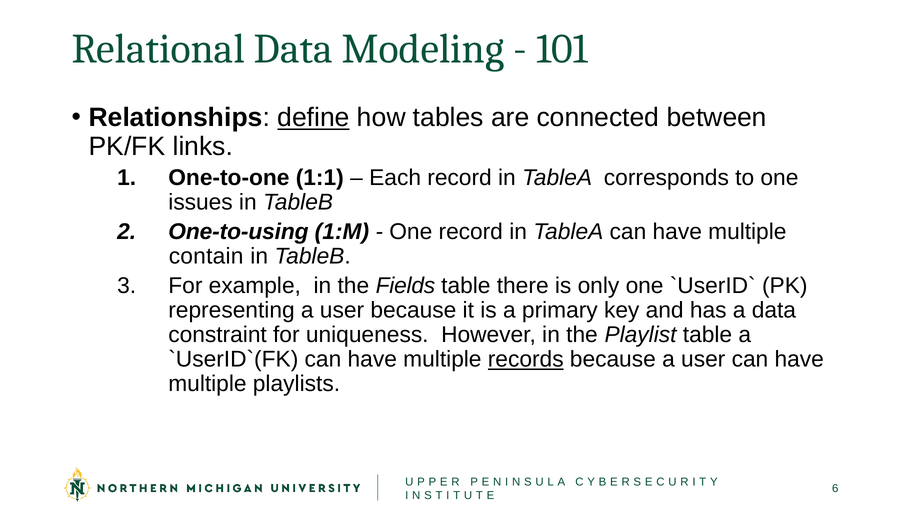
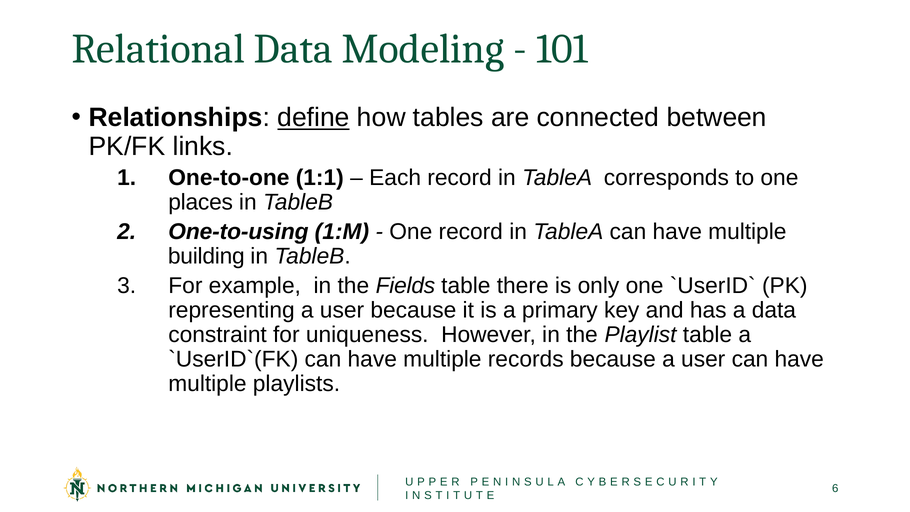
issues: issues -> places
contain: contain -> building
records underline: present -> none
